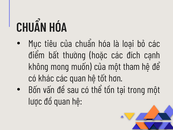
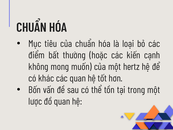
đích: đích -> kiến
tham: tham -> hertz
